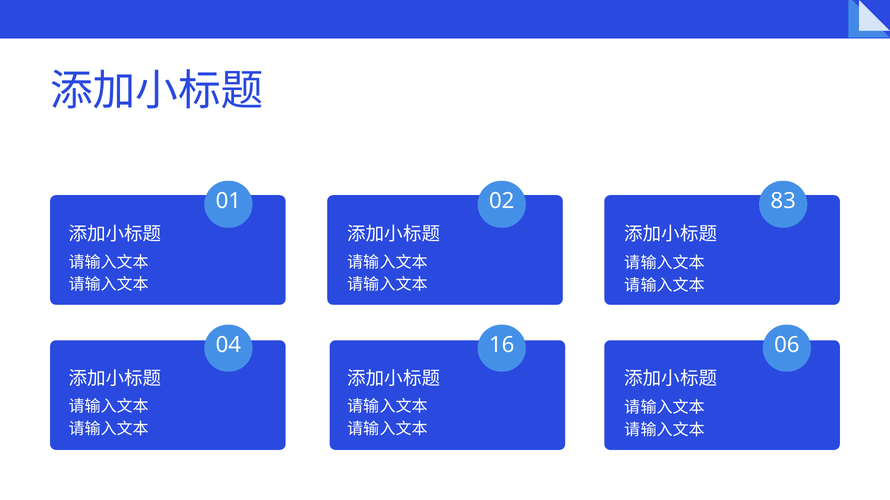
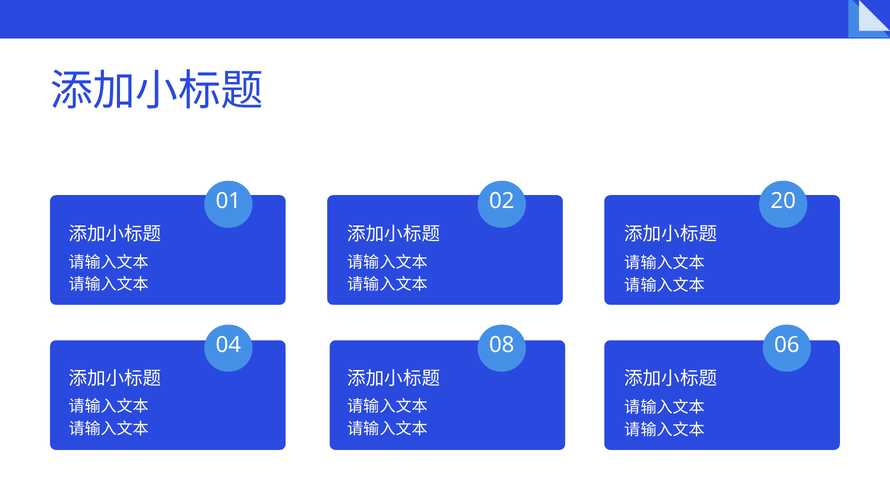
83: 83 -> 20
16: 16 -> 08
